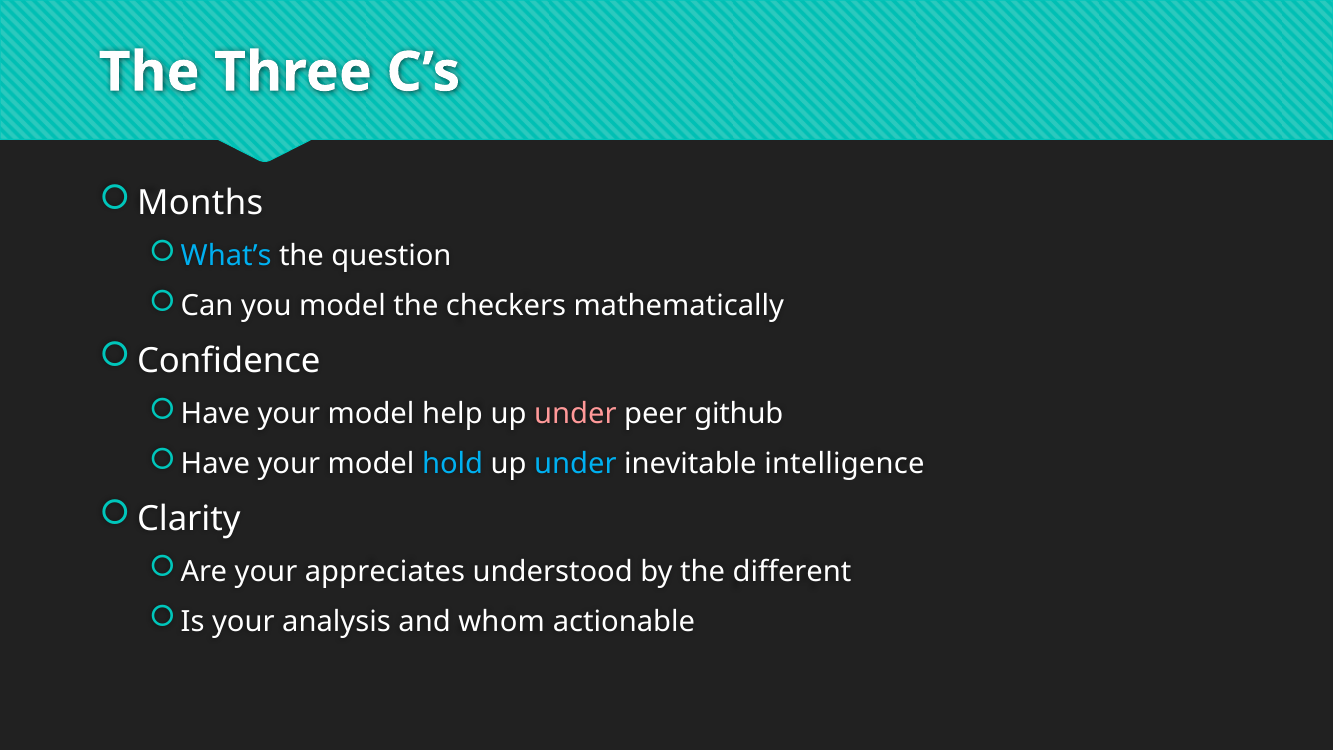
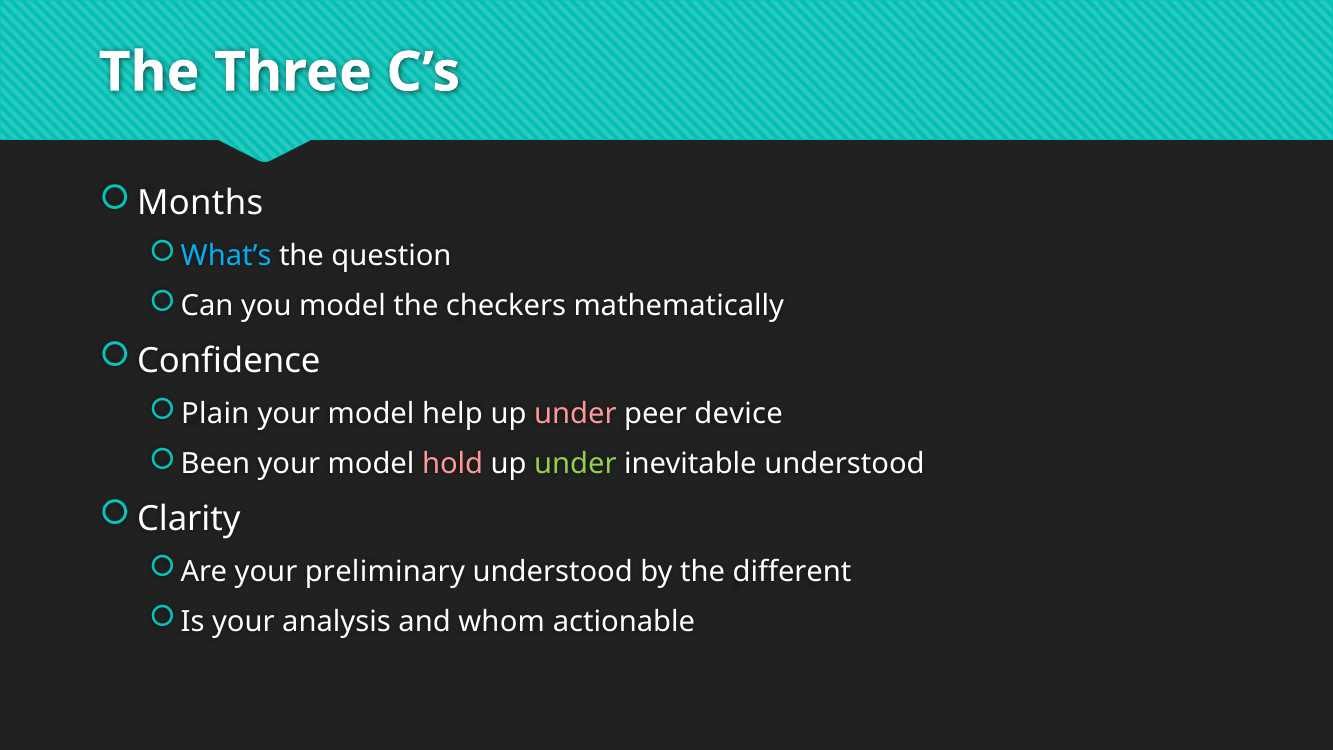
Have at (215, 414): Have -> Plain
github: github -> device
Have at (215, 464): Have -> Been
hold colour: light blue -> pink
under at (575, 464) colour: light blue -> light green
inevitable intelligence: intelligence -> understood
appreciates: appreciates -> preliminary
